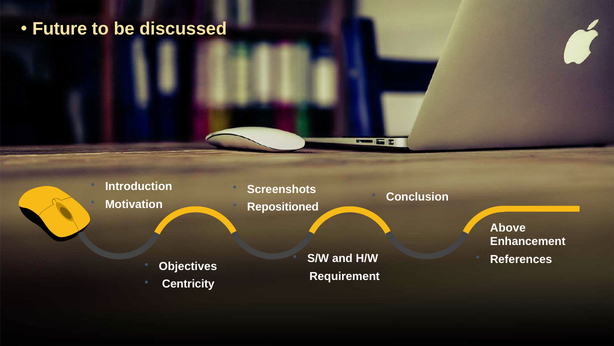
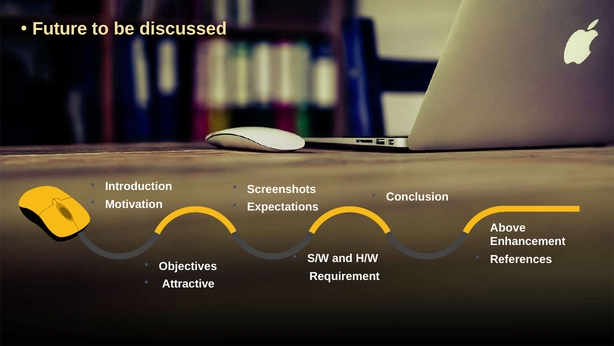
Repositioned: Repositioned -> Expectations
Centricity: Centricity -> Attractive
